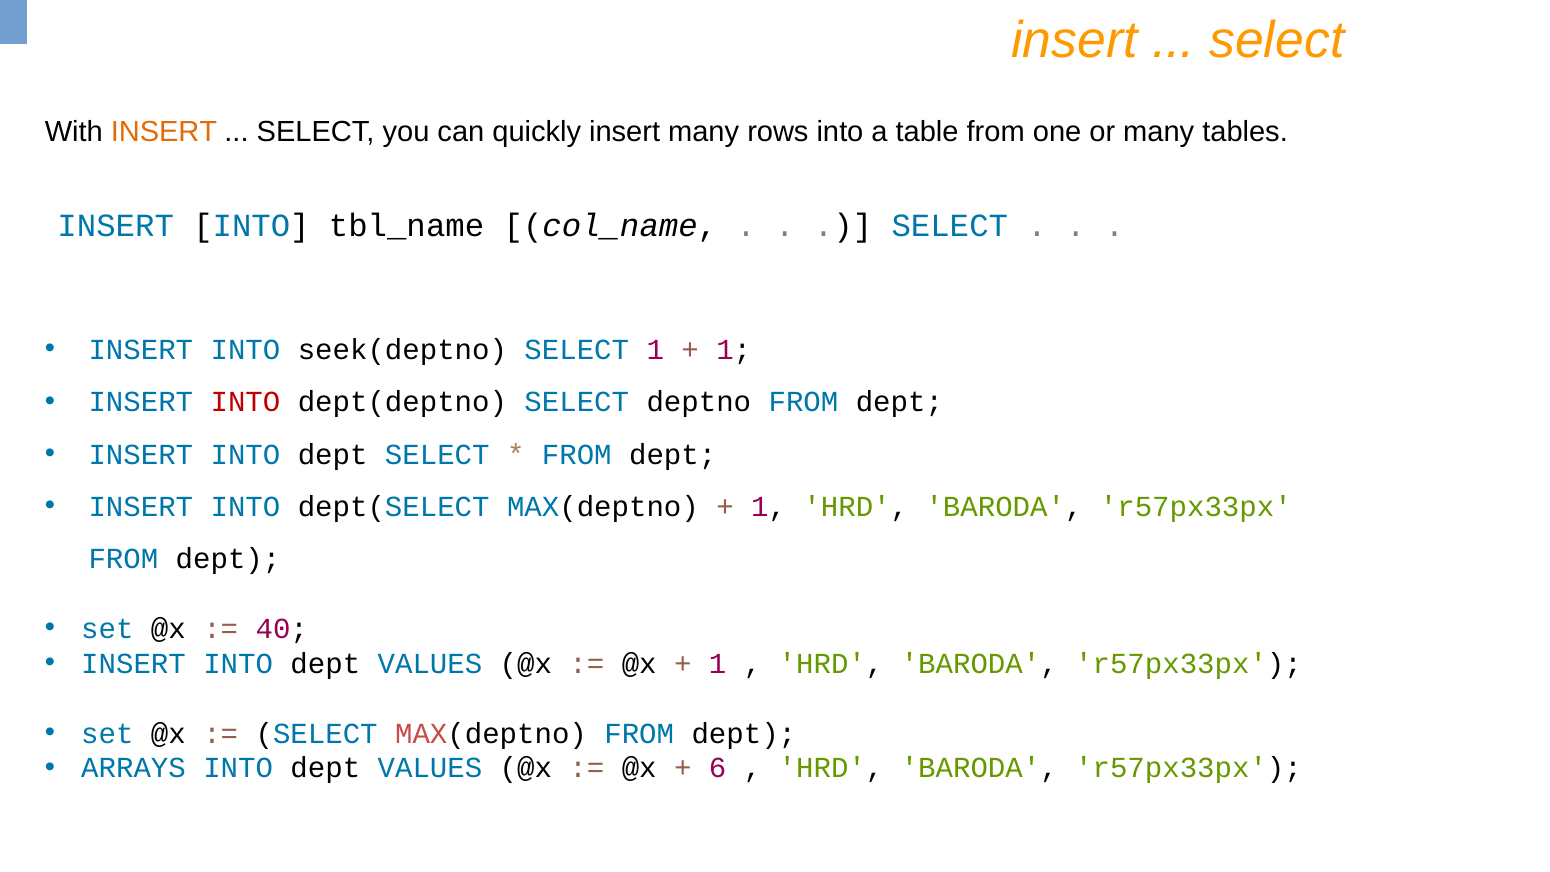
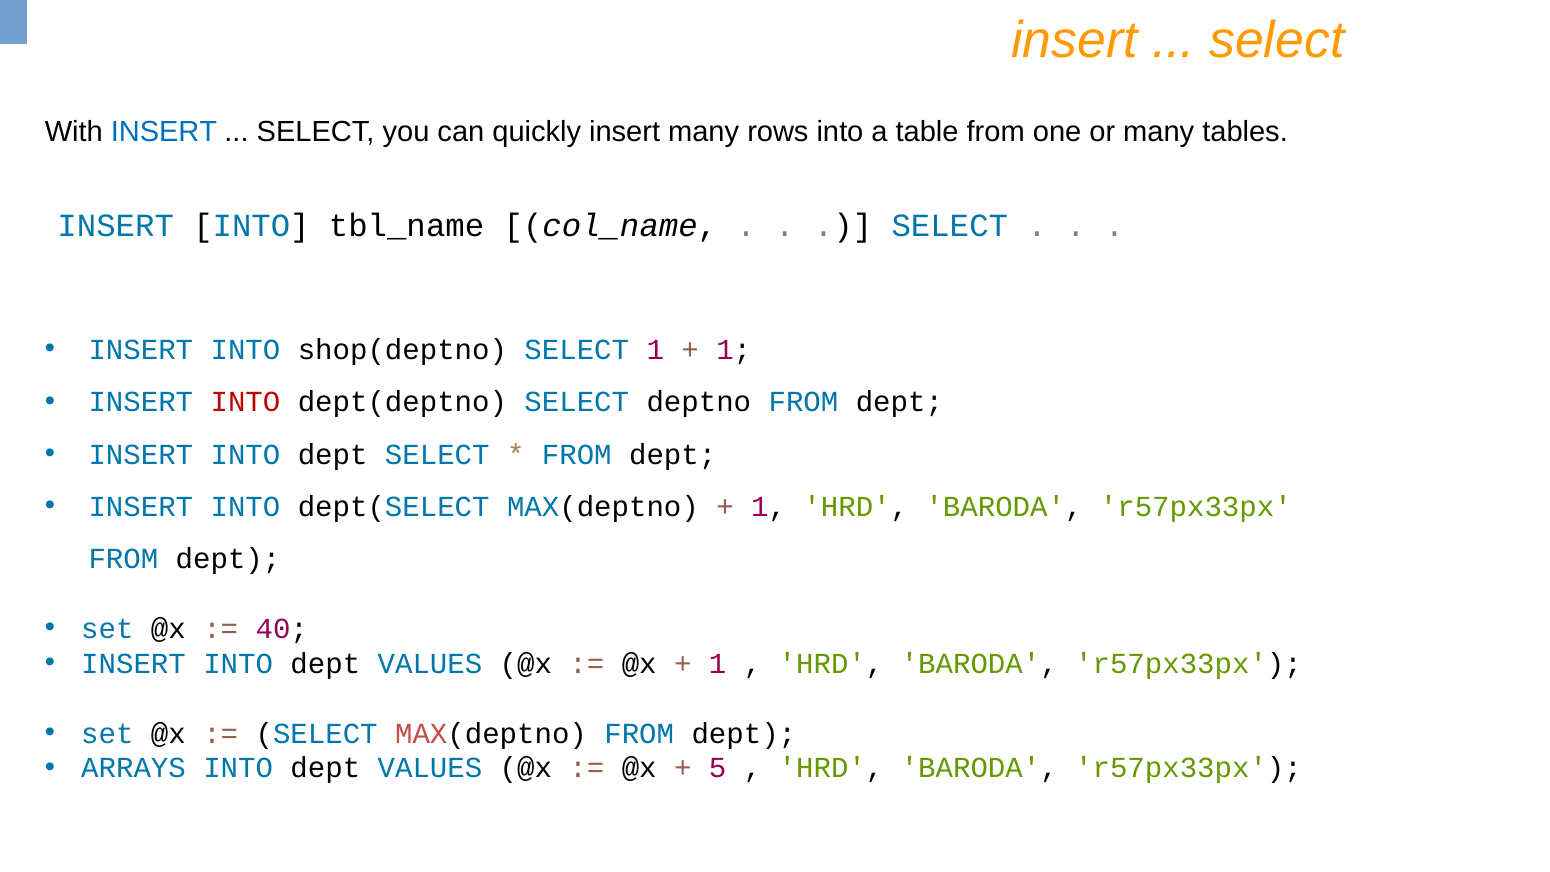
INSERT at (164, 132) colour: orange -> blue
seek(deptno: seek(deptno -> shop(deptno
6: 6 -> 5
